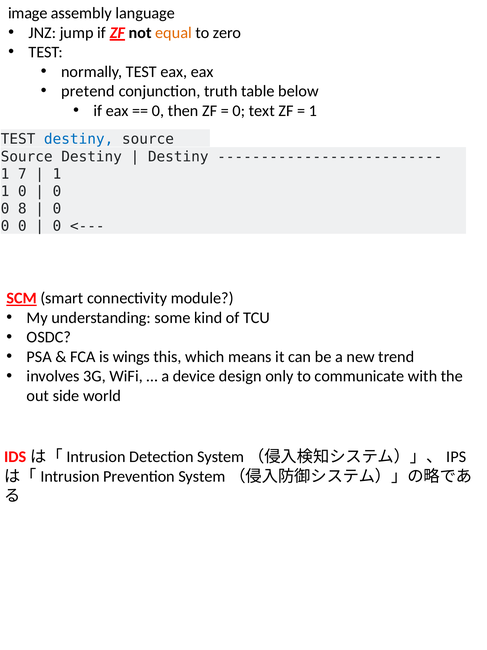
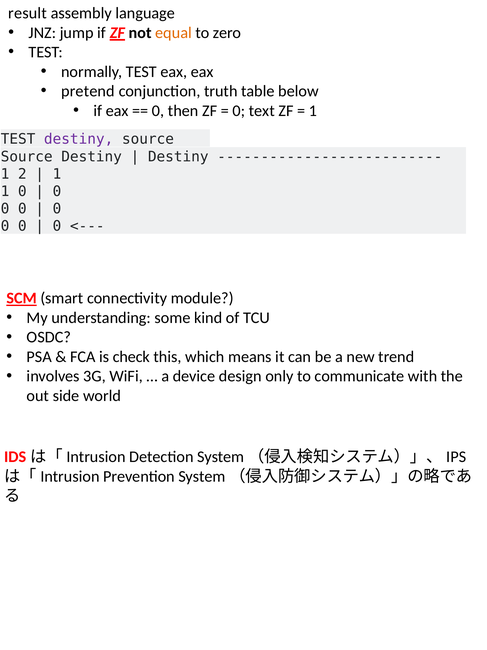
image: image -> result
destiny at (79, 139) colour: blue -> purple
7: 7 -> 2
8 at (22, 209): 8 -> 0
wings: wings -> check
